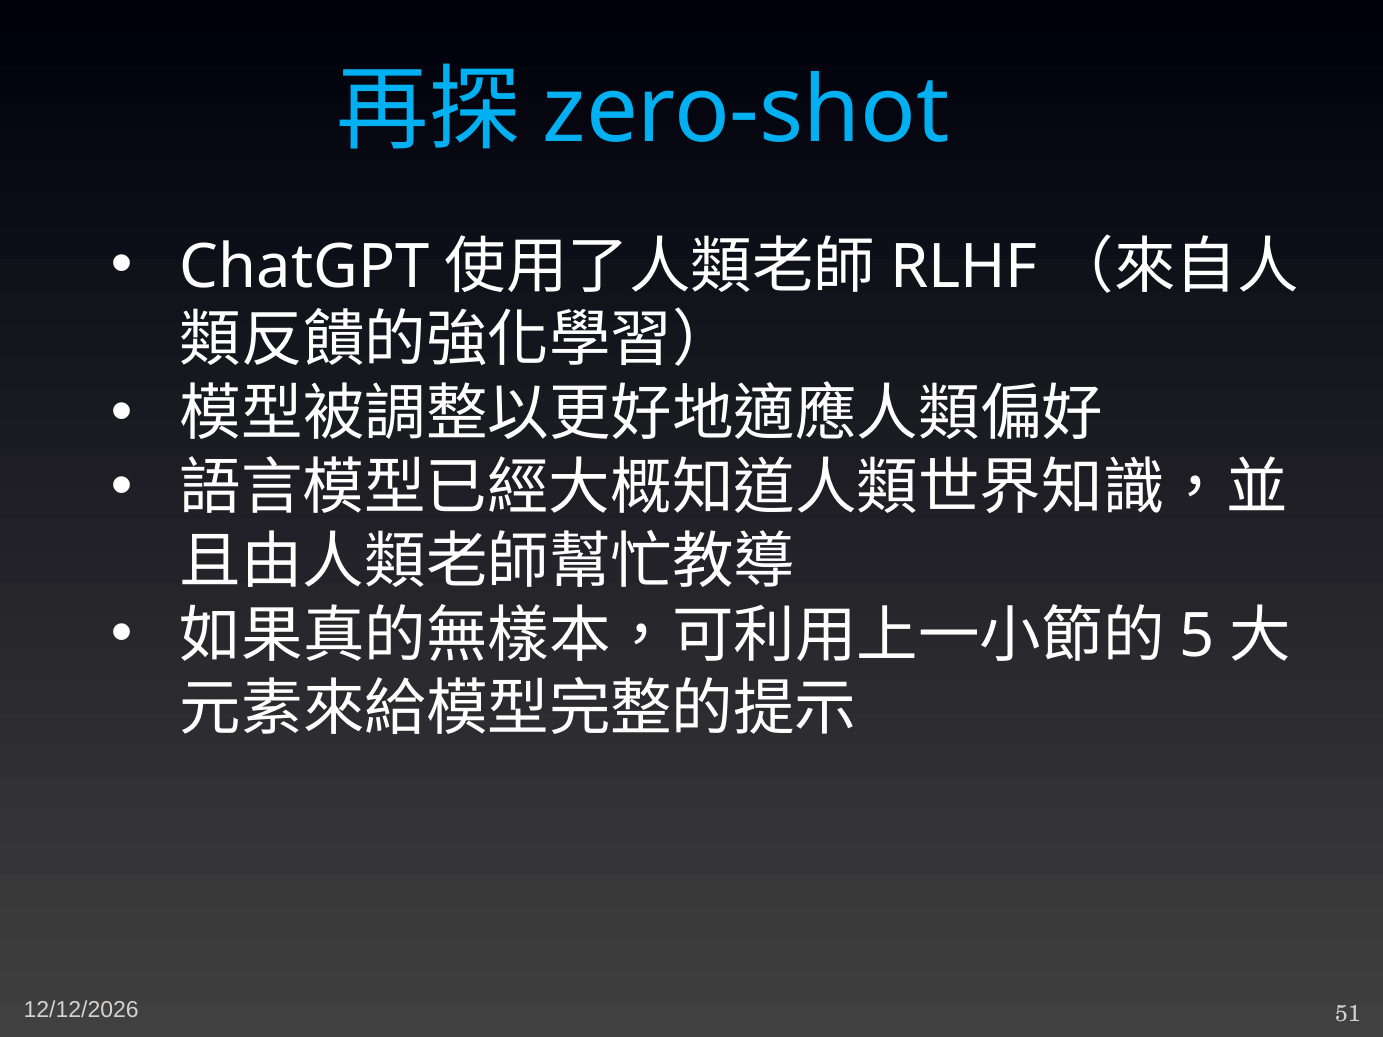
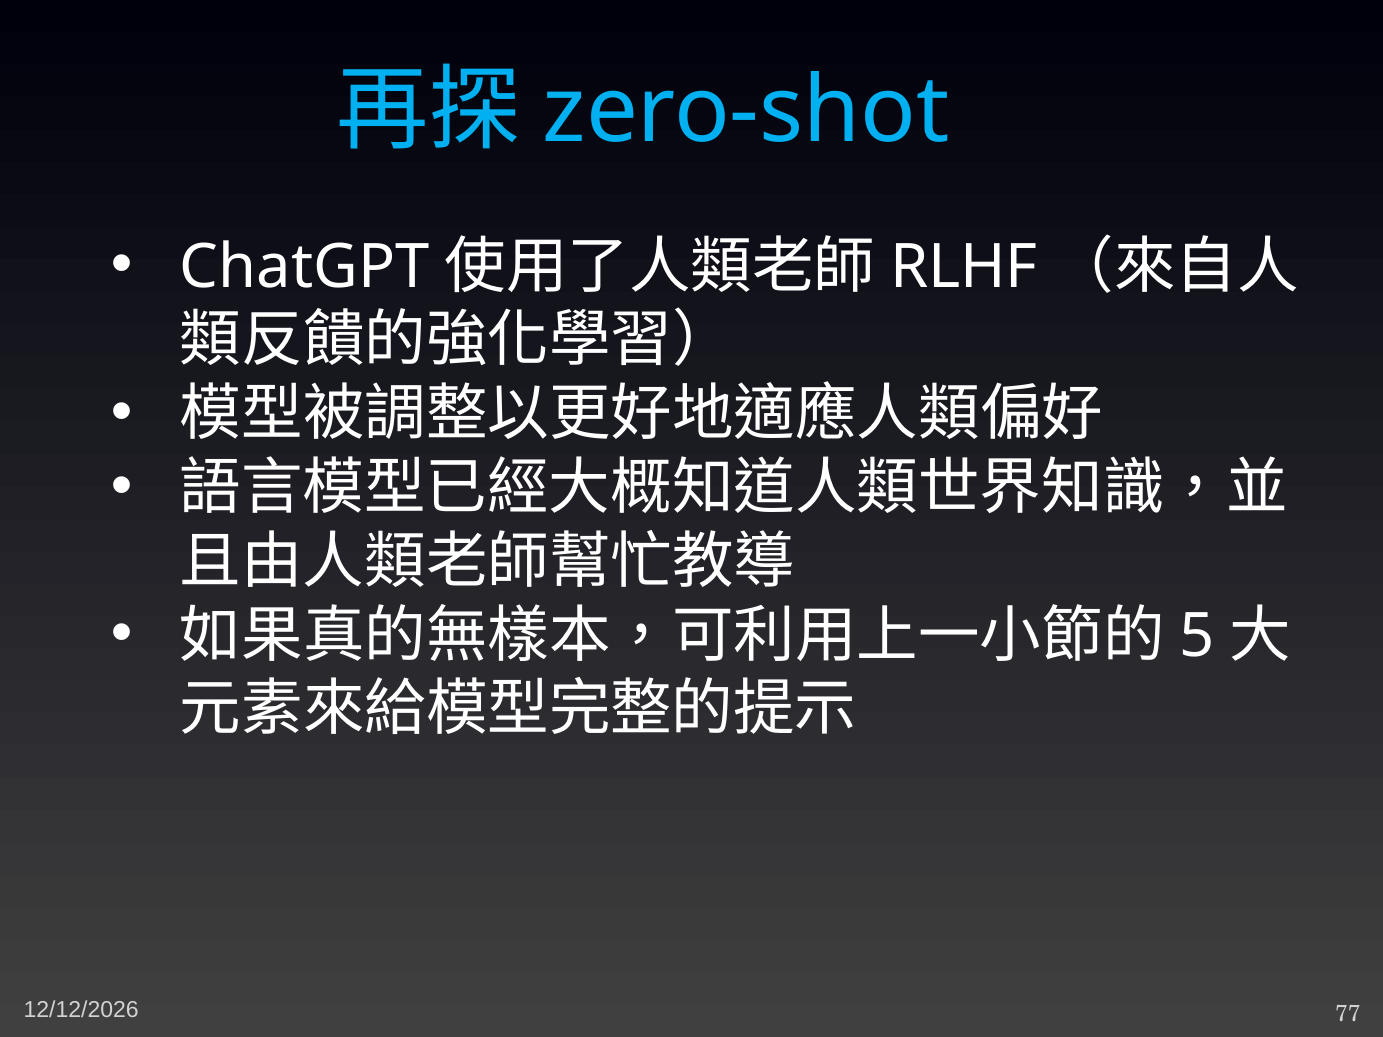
51: 51 -> 77
